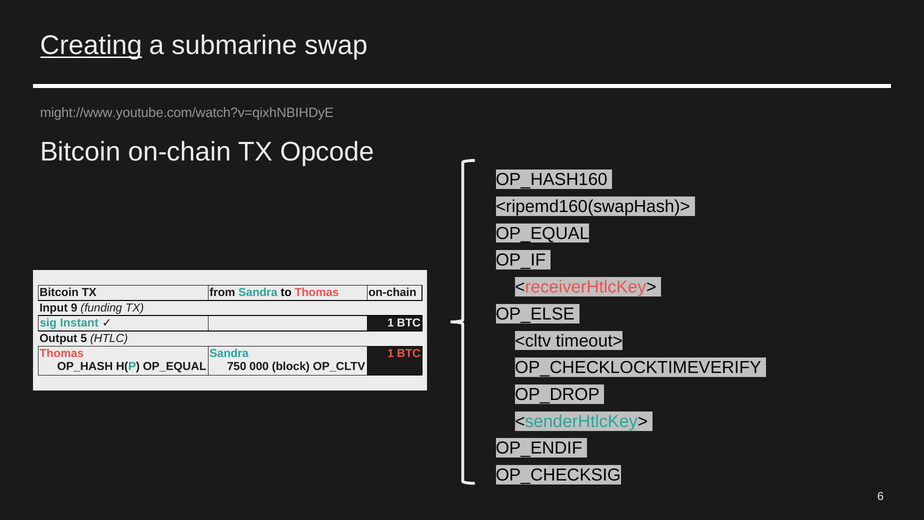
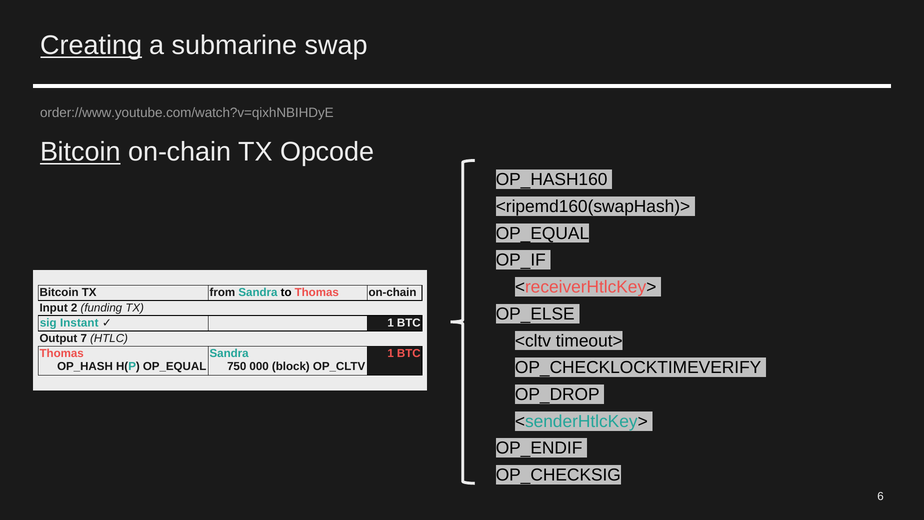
might://www.youtube.com/watch?v=qixhNBIHDyE: might://www.youtube.com/watch?v=qixhNBIHDyE -> order://www.youtube.com/watch?v=qixhNBIHDyE
Bitcoin at (80, 152) underline: none -> present
9: 9 -> 2
5: 5 -> 7
